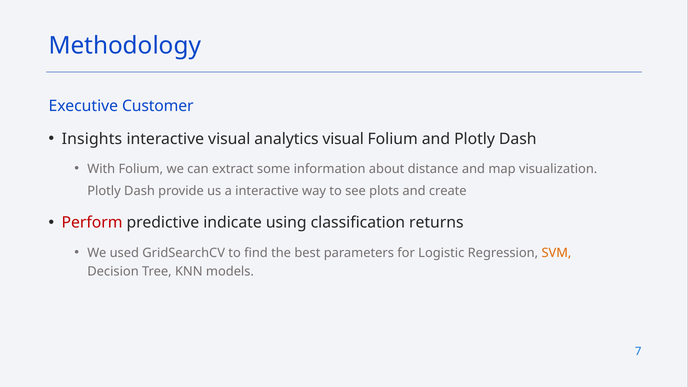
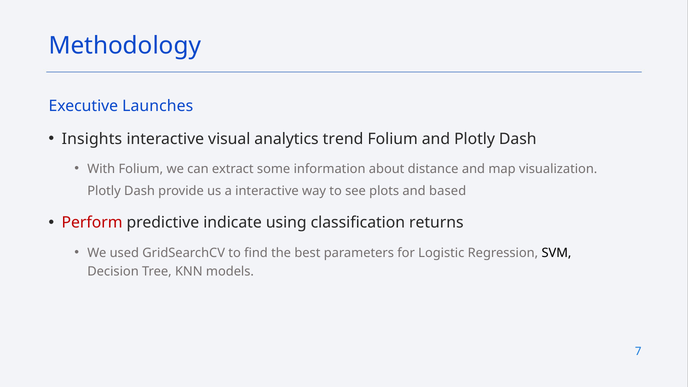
Customer: Customer -> Launches
analytics visual: visual -> trend
create: create -> based
SVM colour: orange -> black
